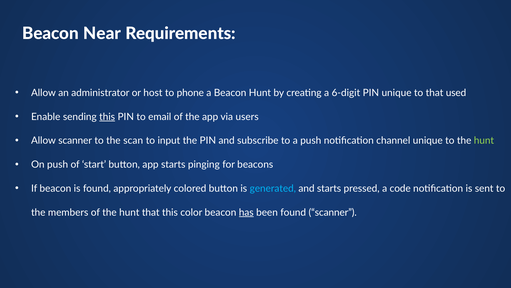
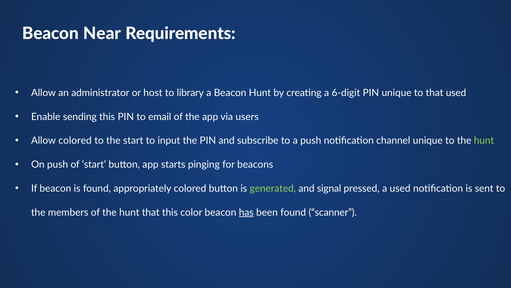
phone: phone -> library
this at (107, 117) underline: present -> none
Allow scanner: scanner -> colored
the scan: scan -> start
generated colour: light blue -> light green
and starts: starts -> signal
a code: code -> used
